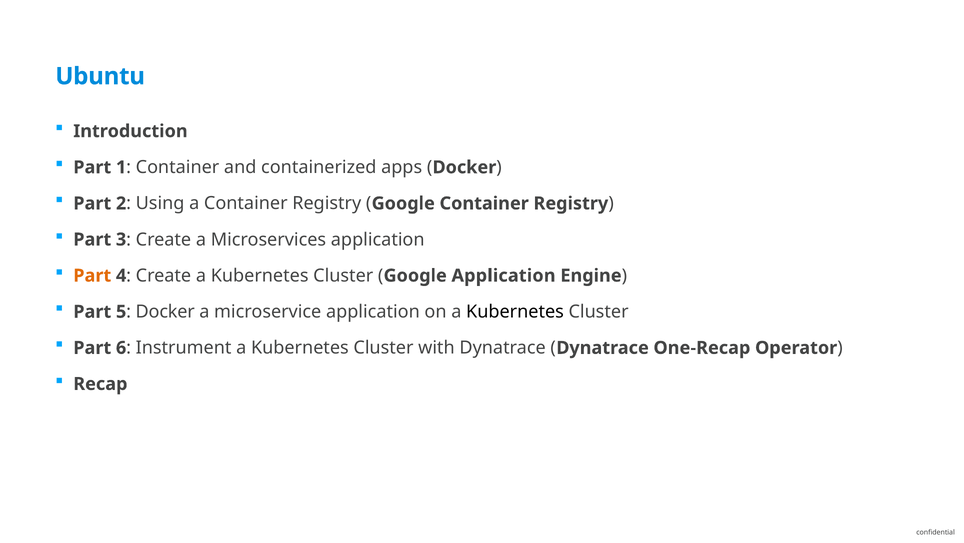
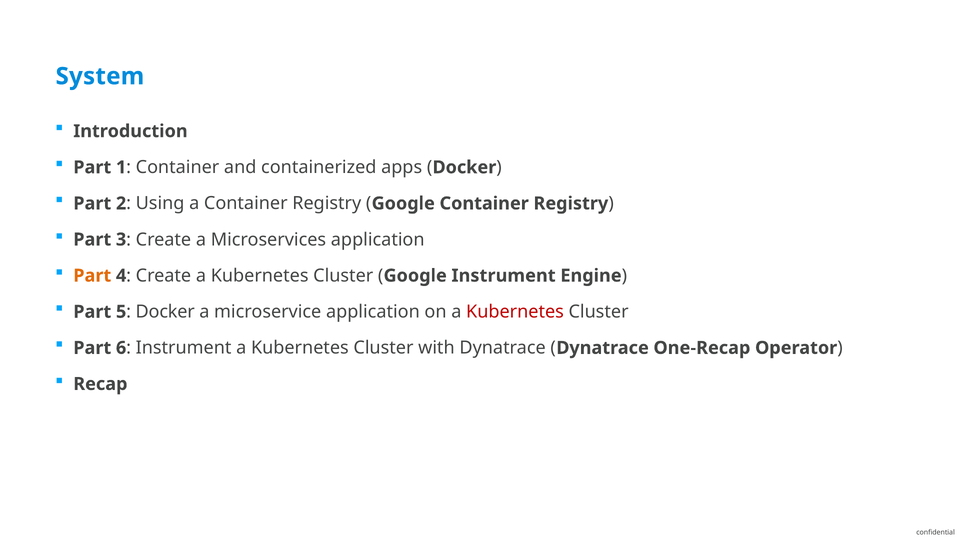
Ubuntu: Ubuntu -> System
Google Application: Application -> Instrument
Kubernetes at (515, 311) colour: black -> red
